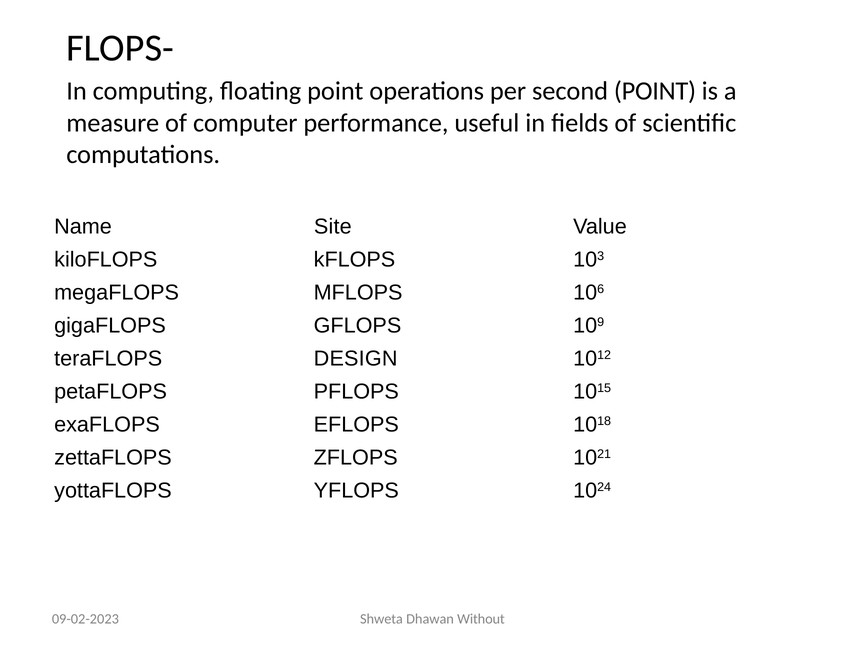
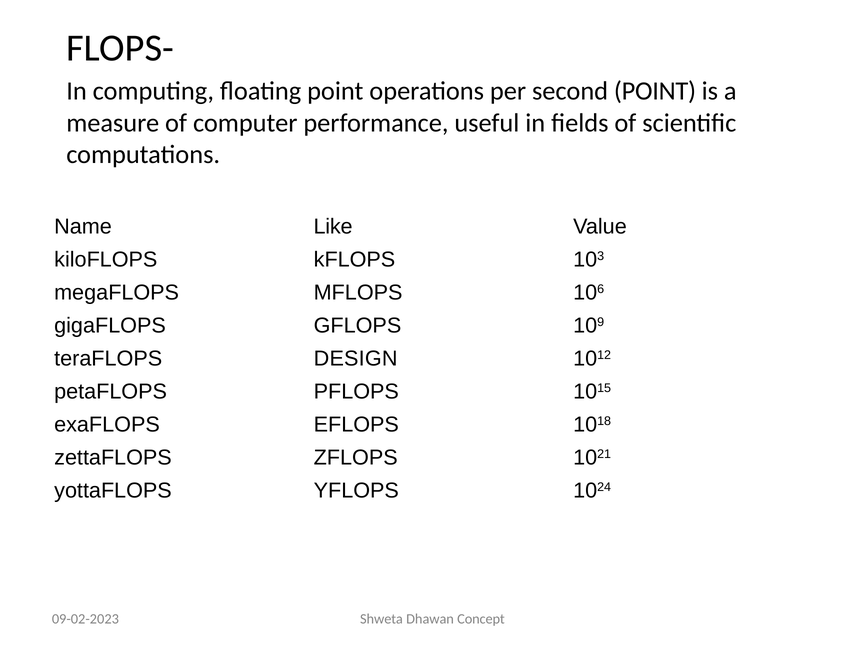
Site: Site -> Like
Without: Without -> Concept
